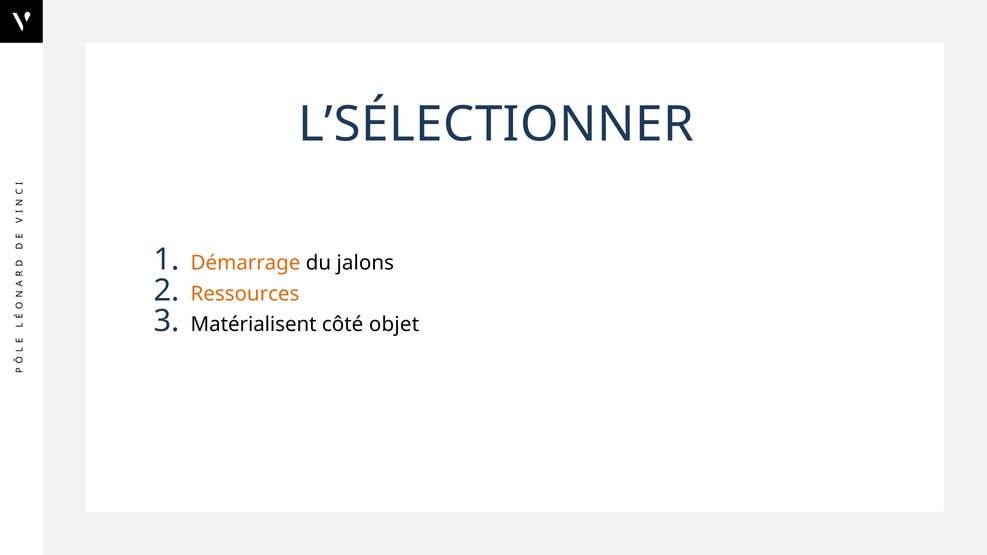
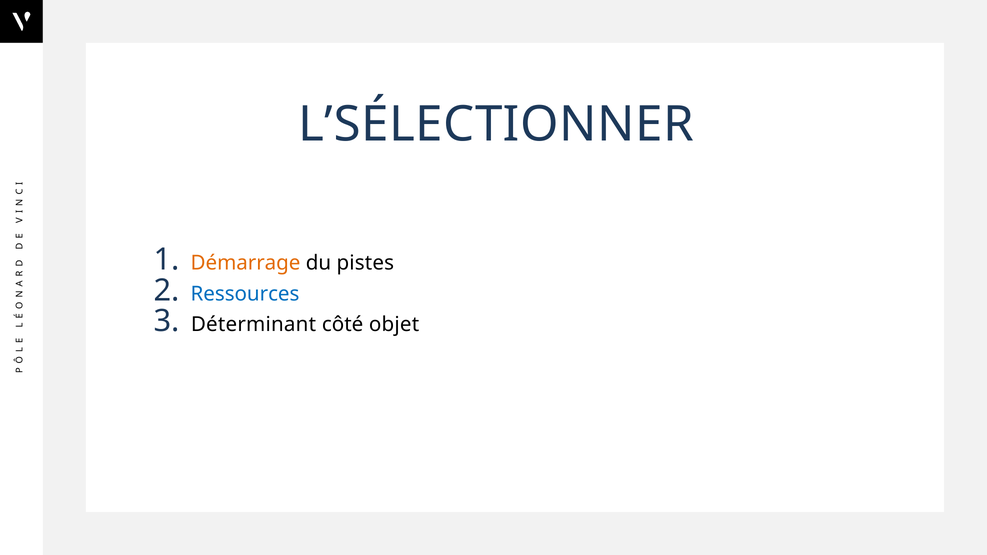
jalons: jalons -> pistes
Ressources colour: orange -> blue
Matérialisent: Matérialisent -> Déterminant
